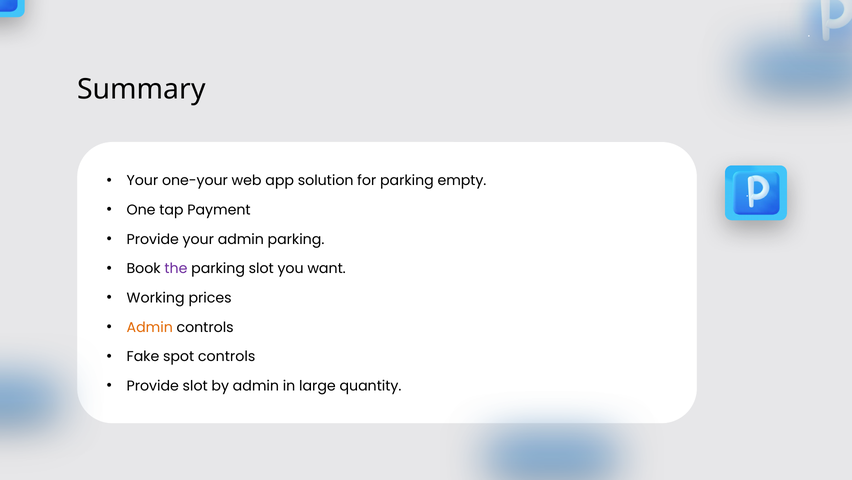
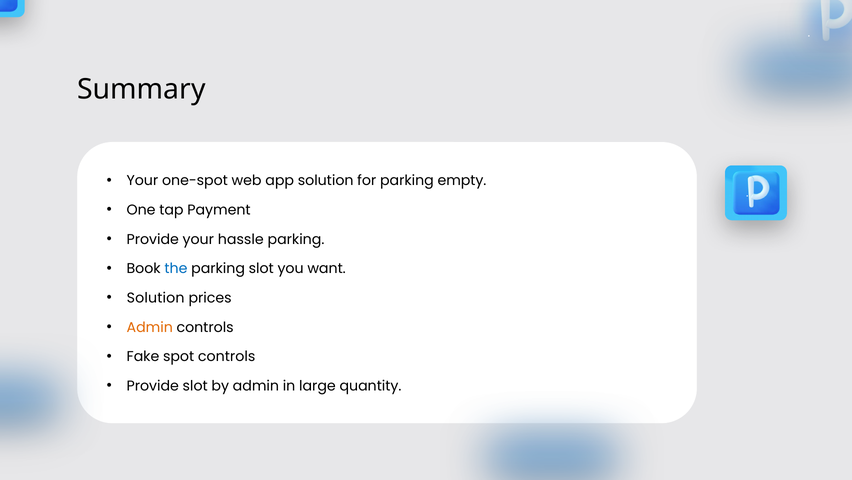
one-your: one-your -> one-spot
your admin: admin -> hassle
the colour: purple -> blue
Working at (156, 298): Working -> Solution
